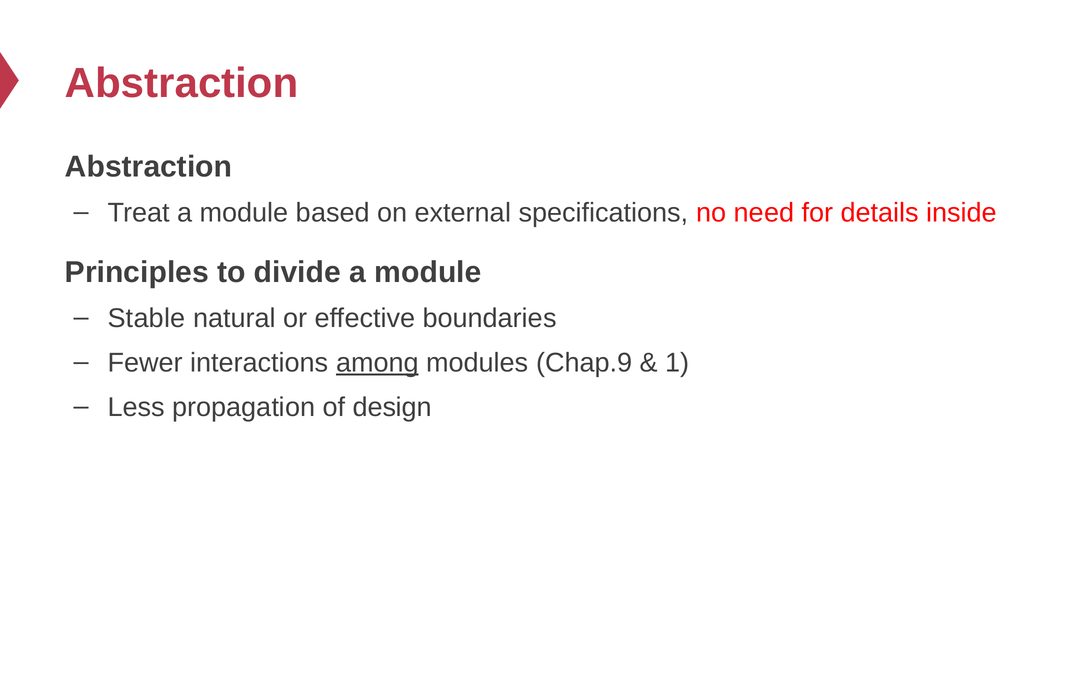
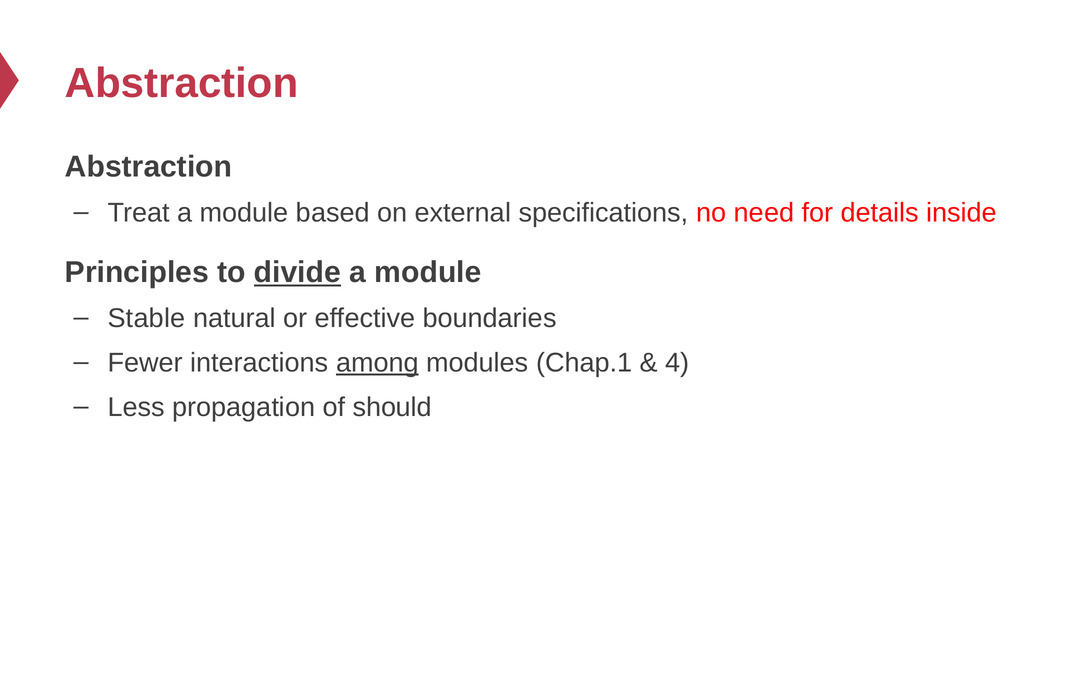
divide underline: none -> present
Chap.9: Chap.9 -> Chap.1
1: 1 -> 4
design: design -> should
